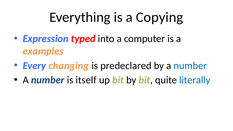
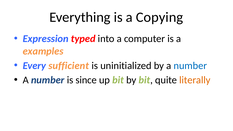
changing: changing -> sufficient
predeclared: predeclared -> uninitialized
itself: itself -> since
literally colour: blue -> orange
